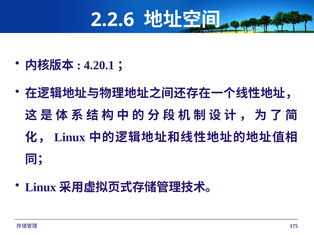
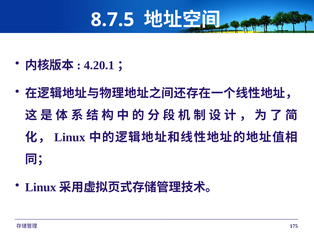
2.2.6: 2.2.6 -> 8.7.5
